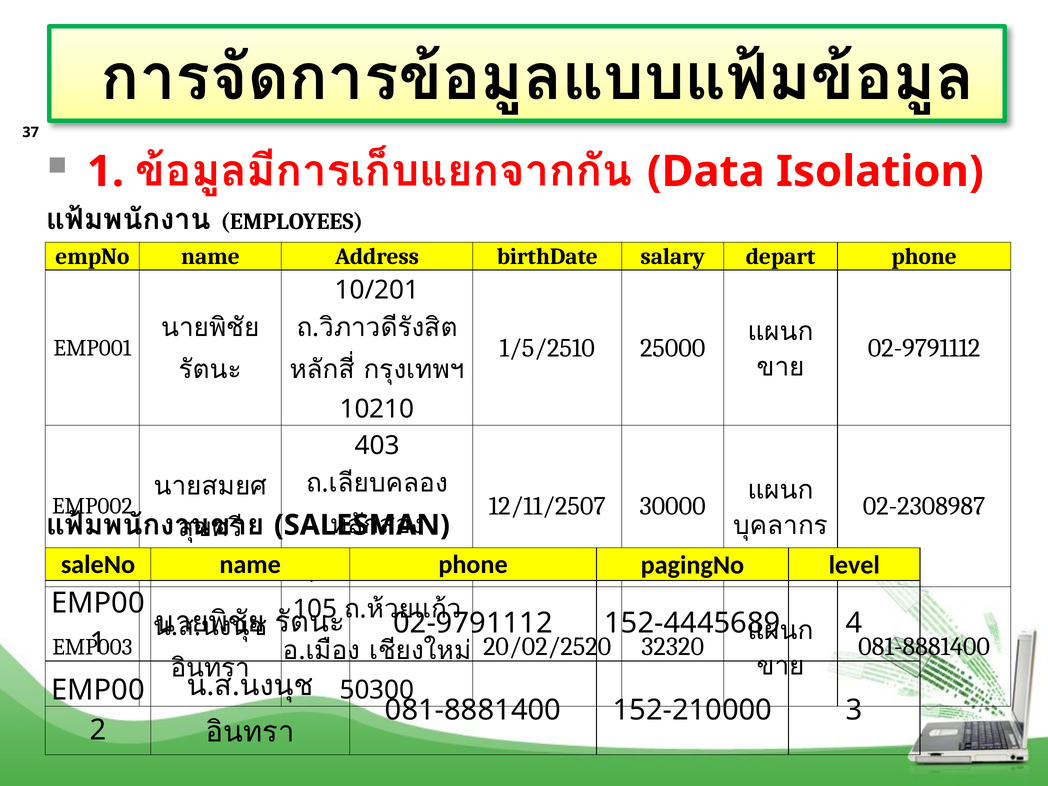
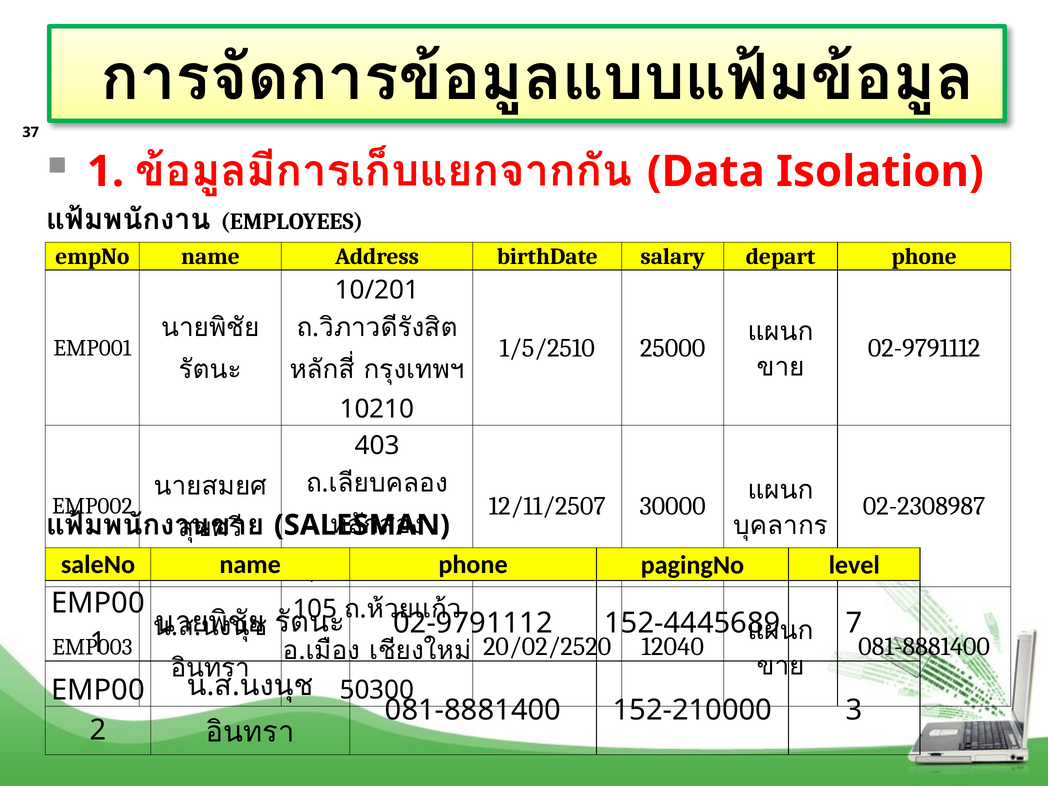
4: 4 -> 7
32320: 32320 -> 12040
